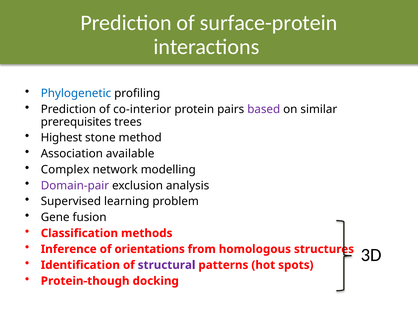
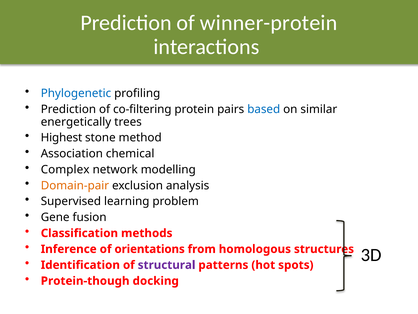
surface-protein: surface-protein -> winner-protein
co-interior: co-interior -> co-filtering
based colour: purple -> blue
prerequisites: prerequisites -> energetically
available: available -> chemical
Domain-pair colour: purple -> orange
